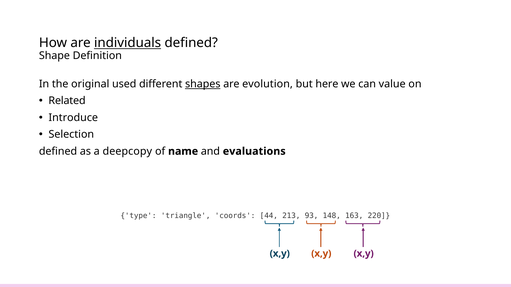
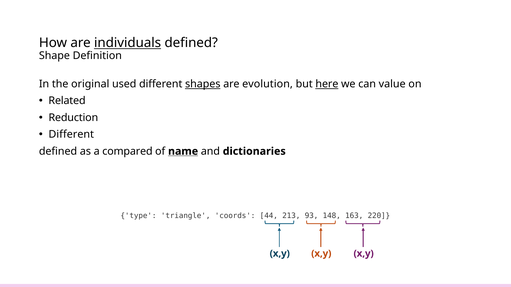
here underline: none -> present
Introduce: Introduce -> Reduction
Selection at (71, 135): Selection -> Different
deepcopy: deepcopy -> compared
name underline: none -> present
evaluations: evaluations -> dictionaries
